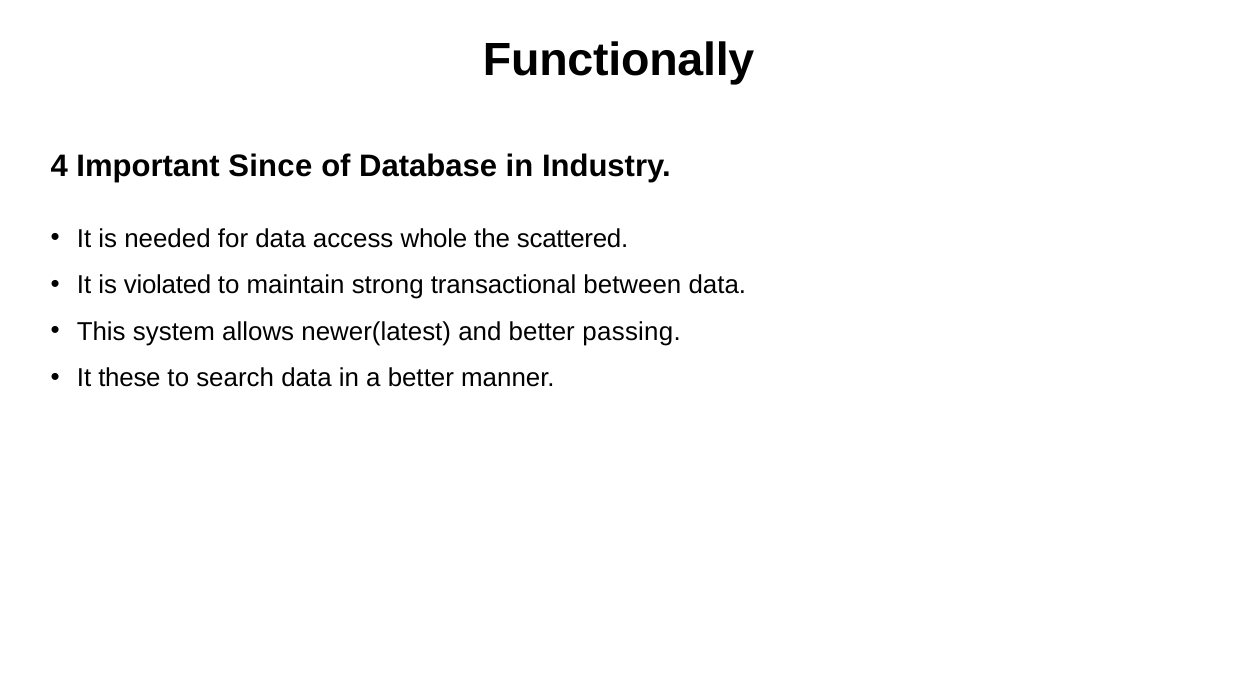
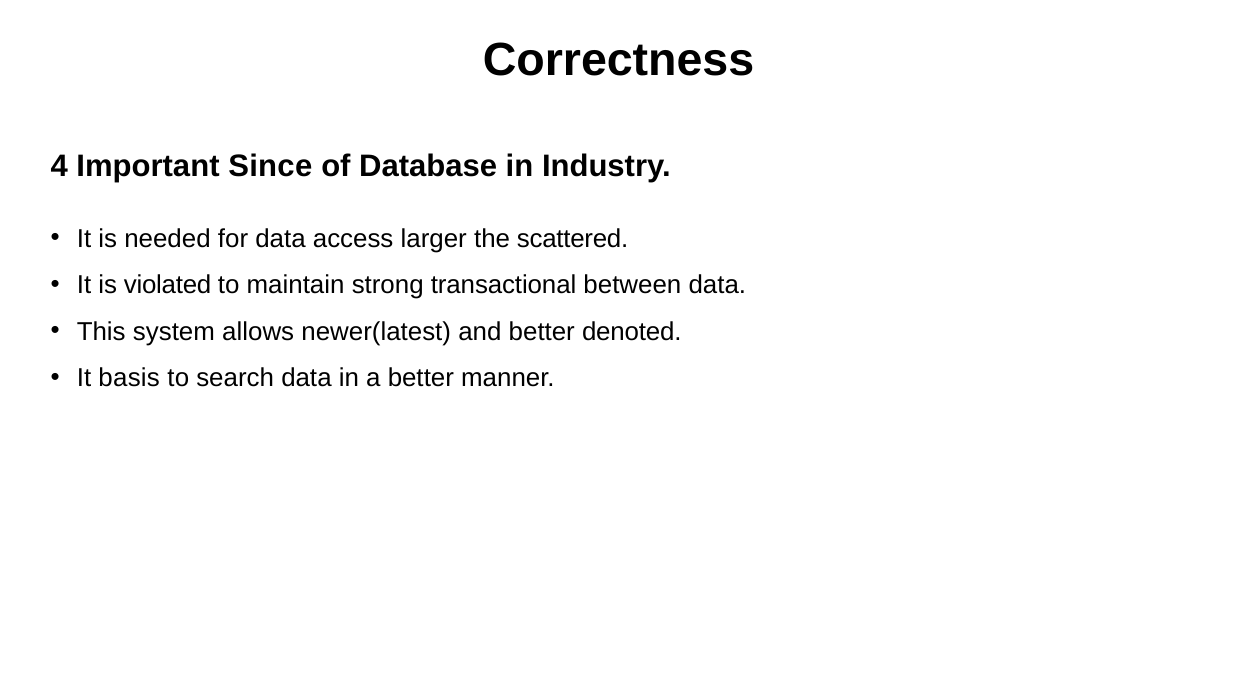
Functionally: Functionally -> Correctness
whole: whole -> larger
passing: passing -> denoted
these: these -> basis
